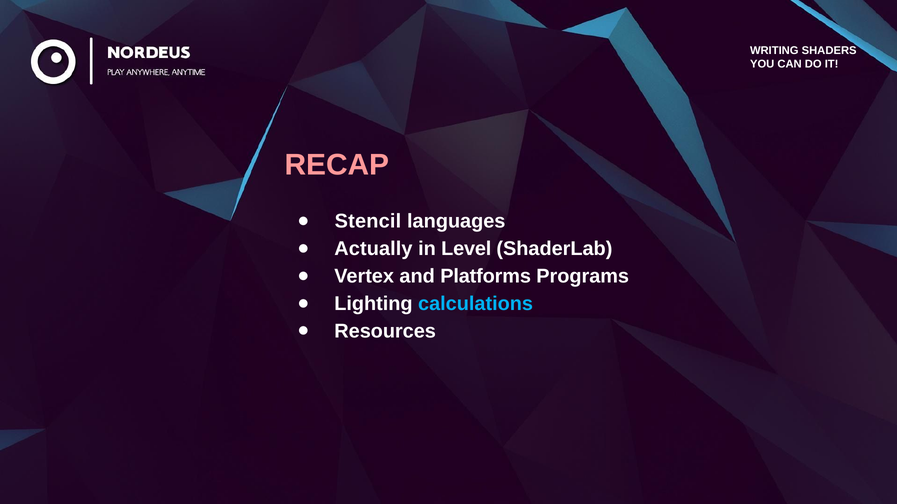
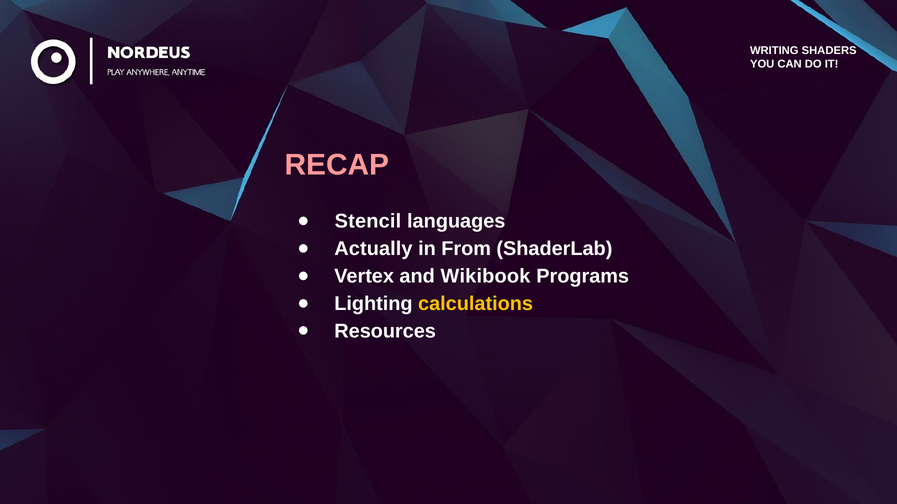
Level: Level -> From
Platforms: Platforms -> Wikibook
calculations colour: light blue -> yellow
